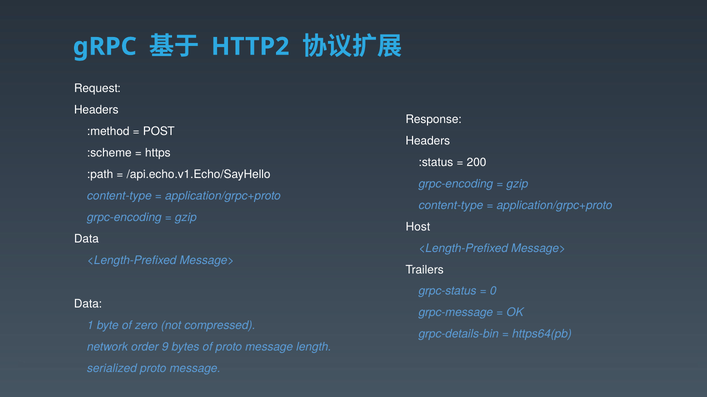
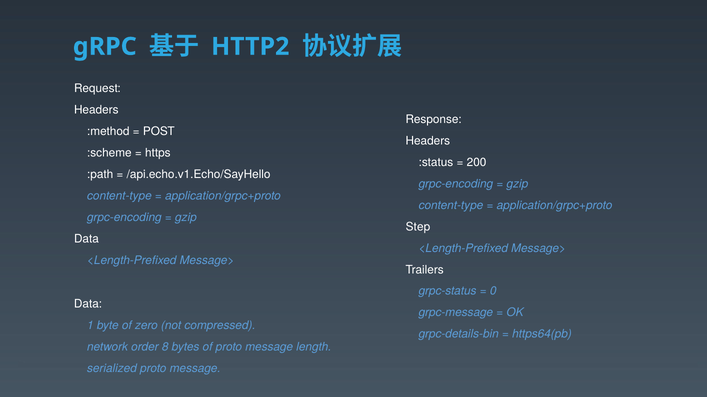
Host: Host -> Step
9: 9 -> 8
